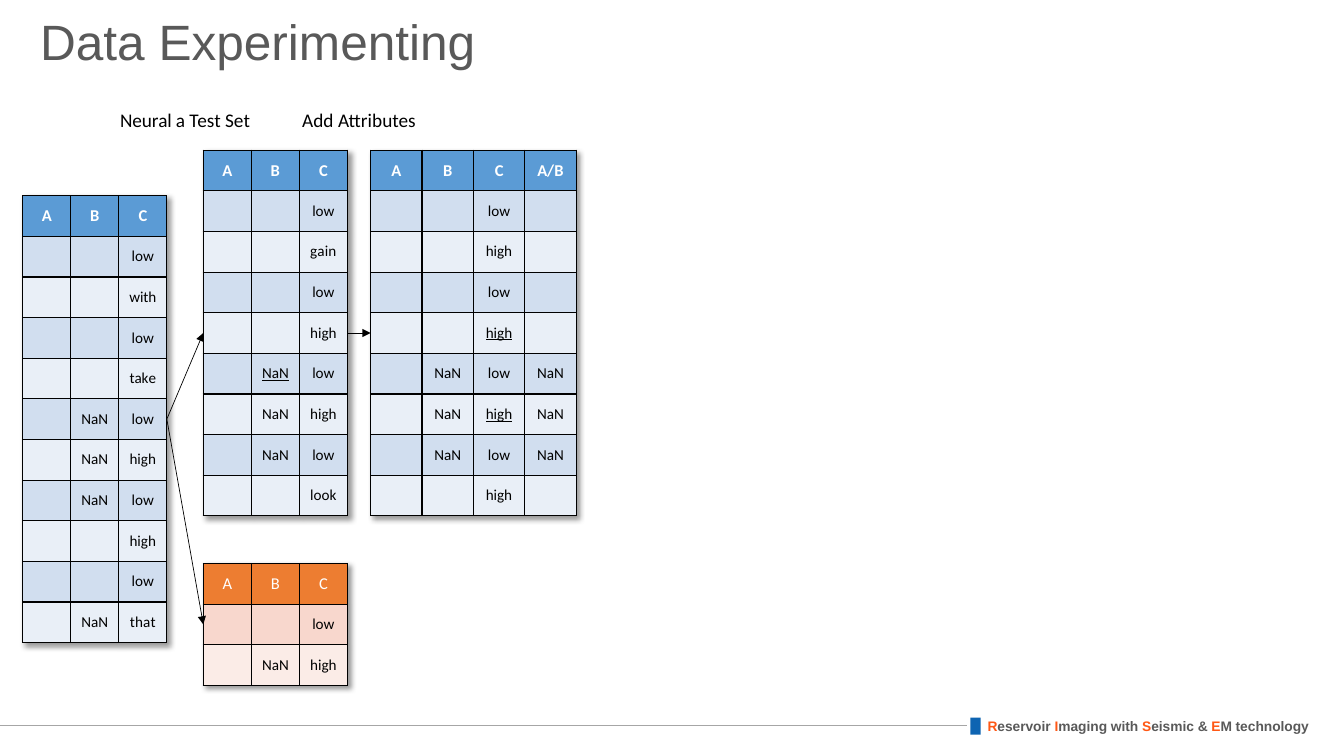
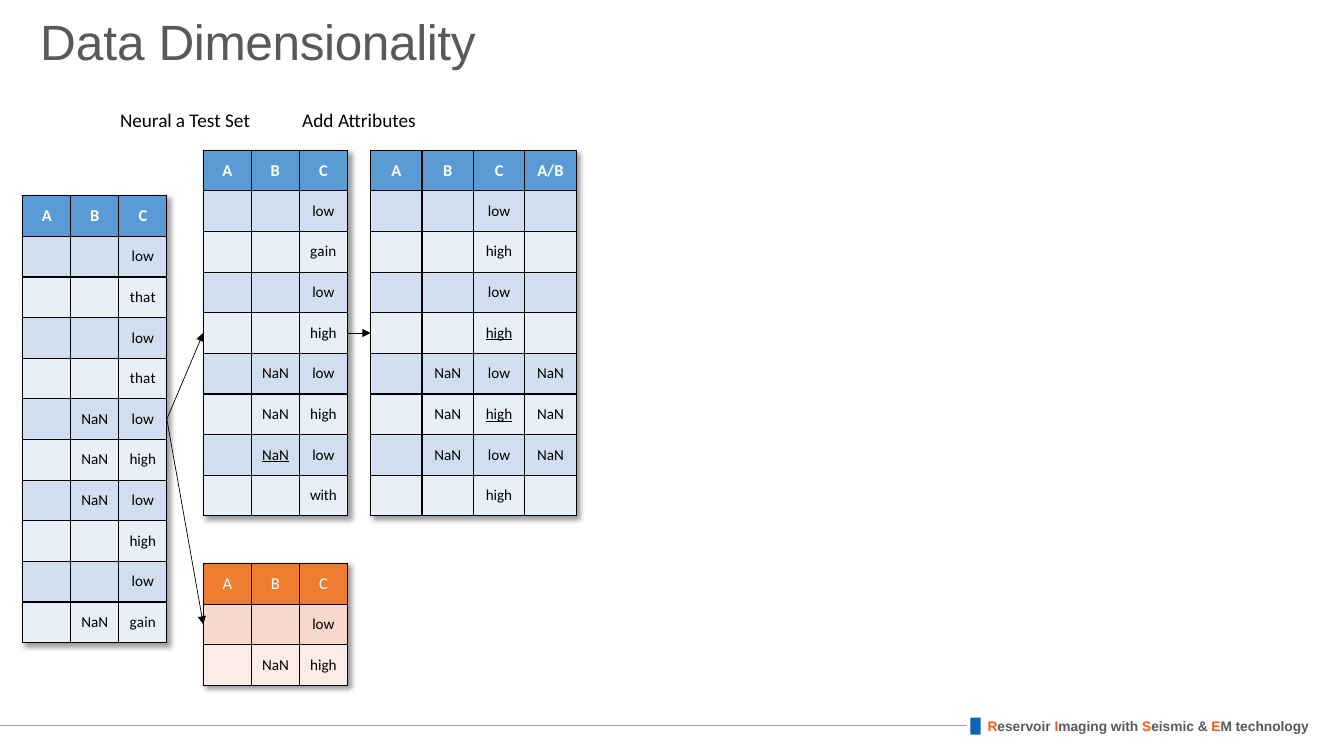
Experimenting: Experimenting -> Dimensionality
with at (143, 297): with -> that
NaN at (275, 374) underline: present -> none
take at (143, 379): take -> that
NaN at (275, 455) underline: none -> present
look at (323, 495): look -> with
NaN that: that -> gain
